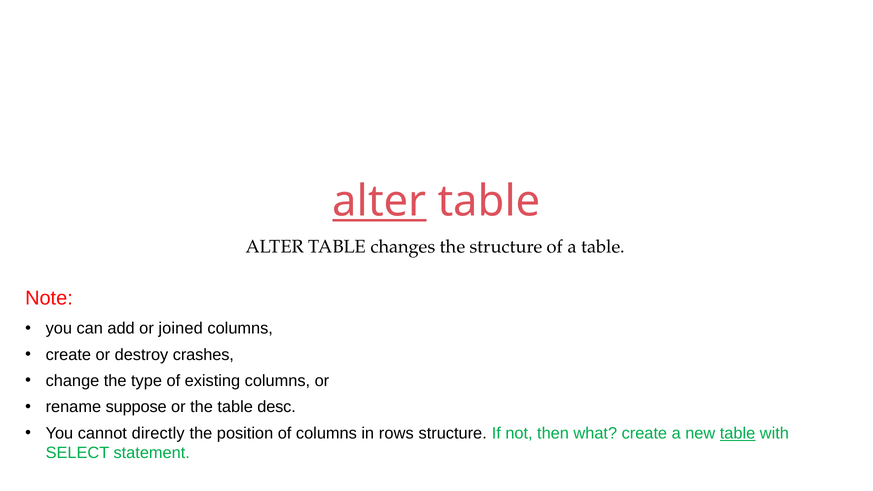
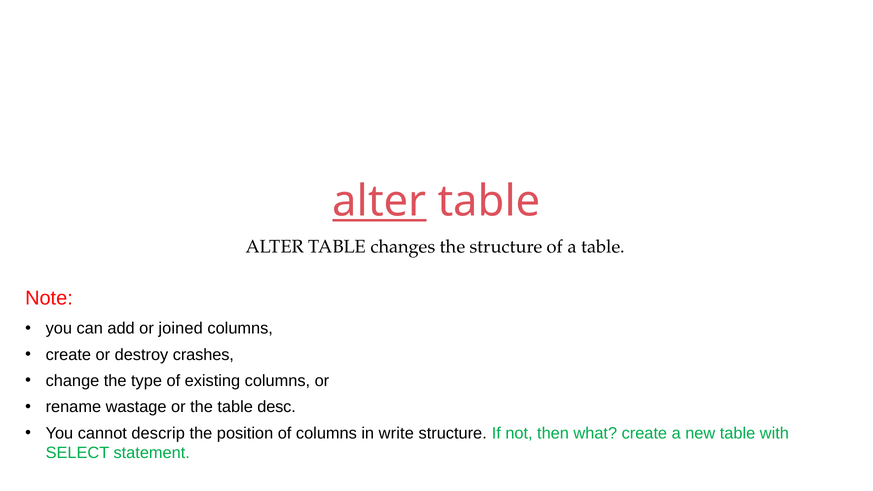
suppose: suppose -> wastage
directly: directly -> descrip
rows: rows -> write
table at (738, 433) underline: present -> none
